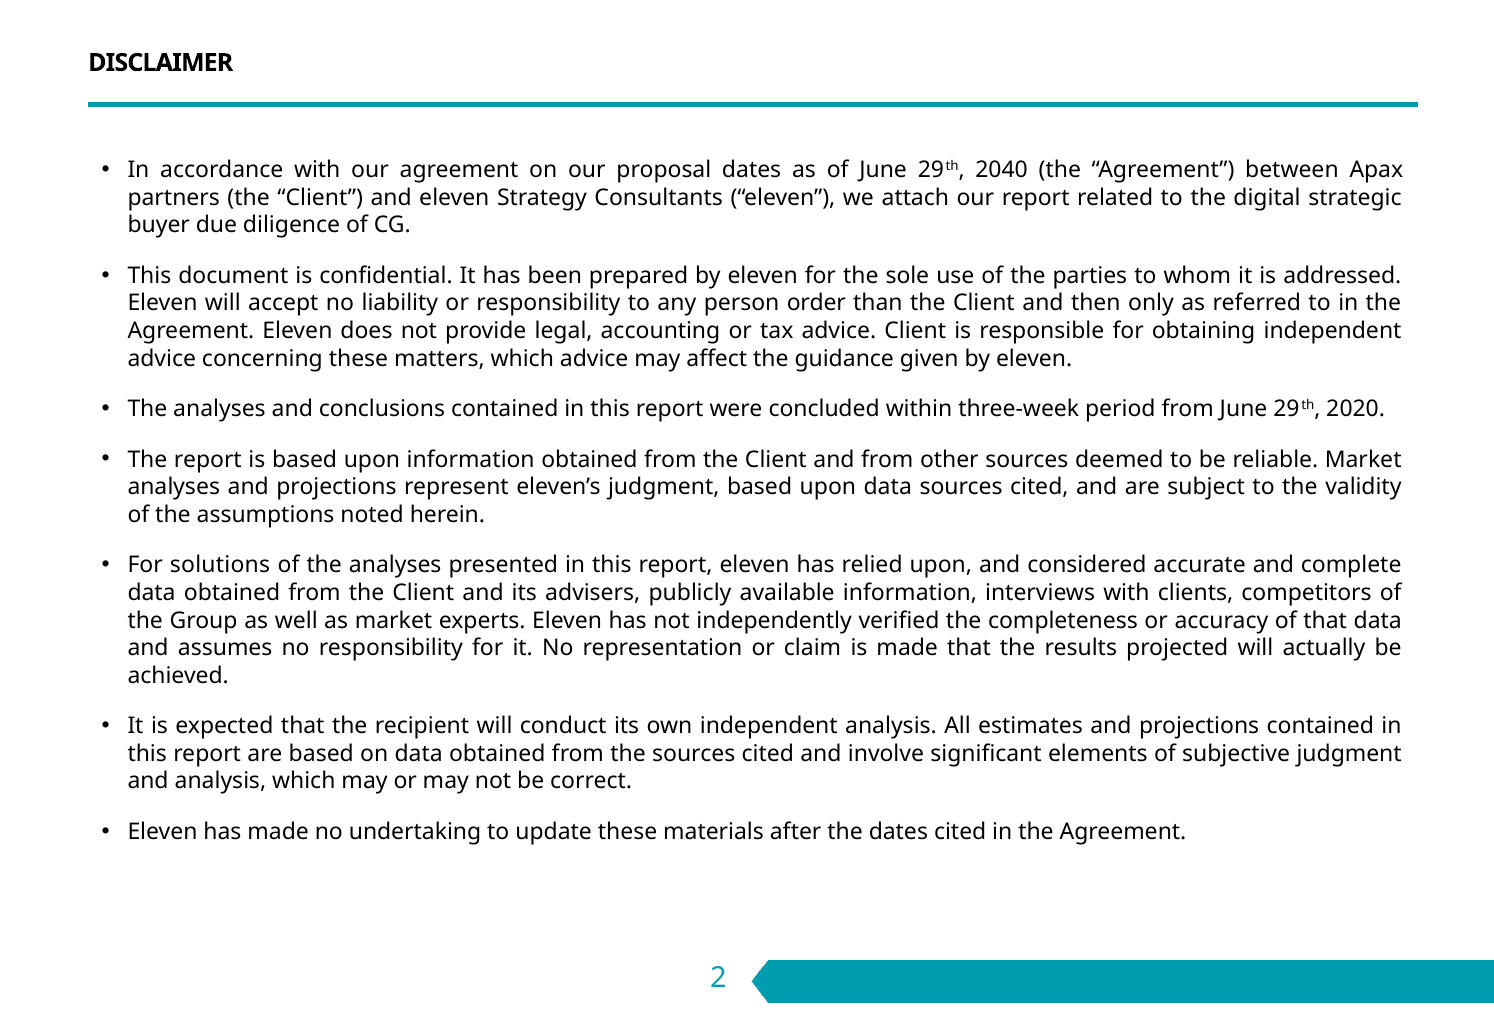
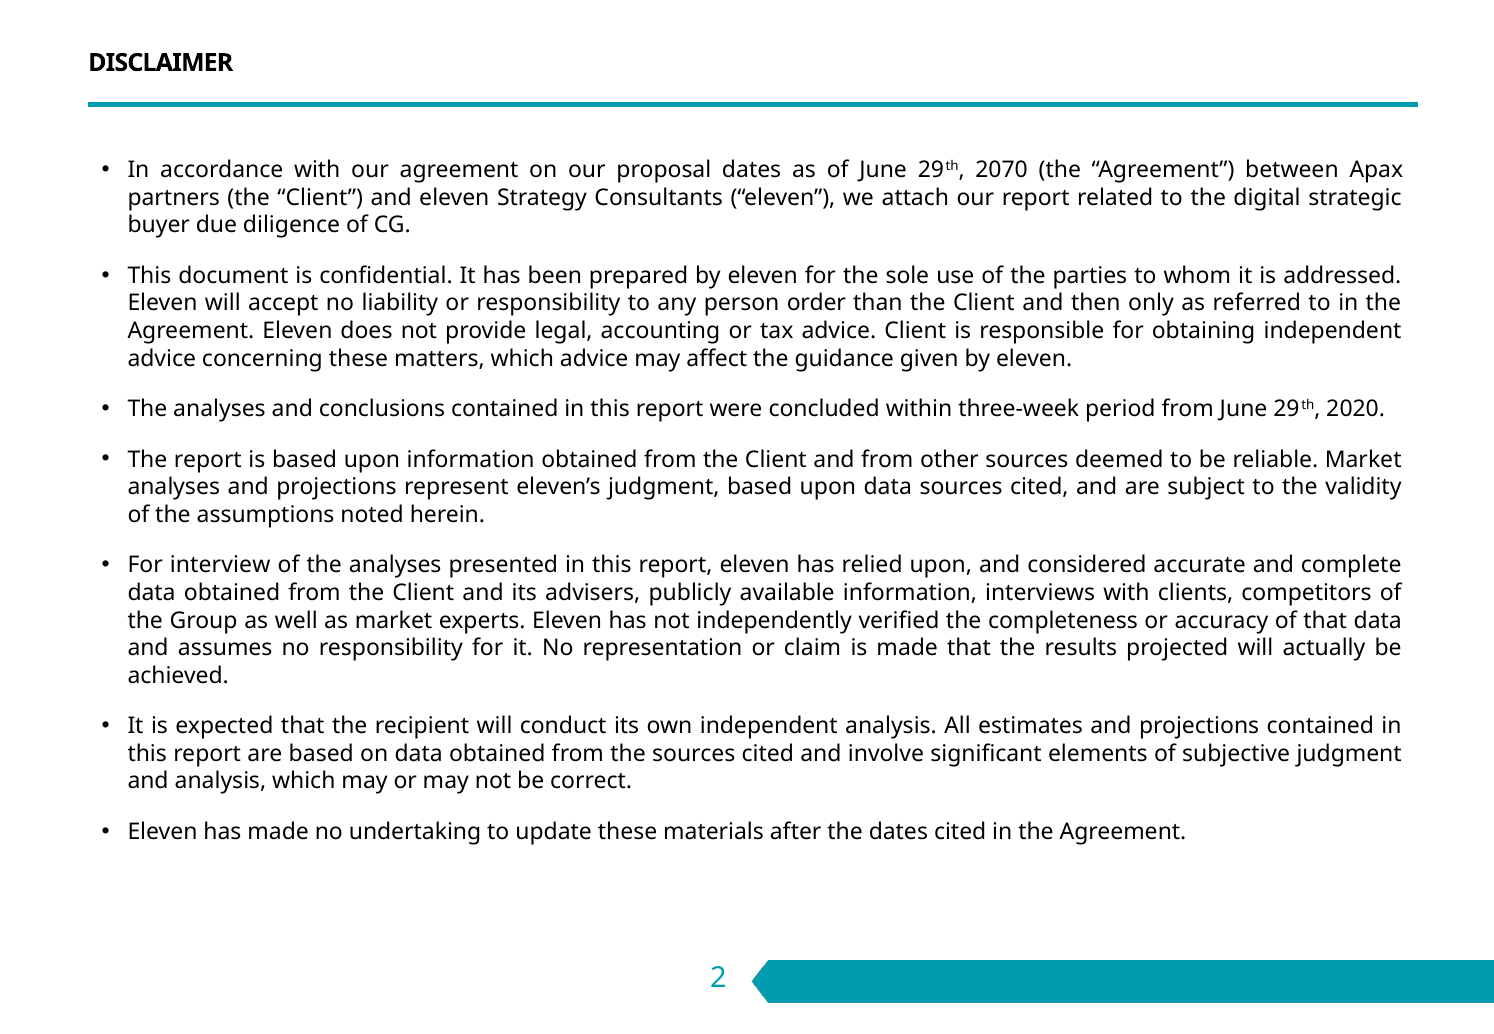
2040: 2040 -> 2070
solutions: solutions -> interview
